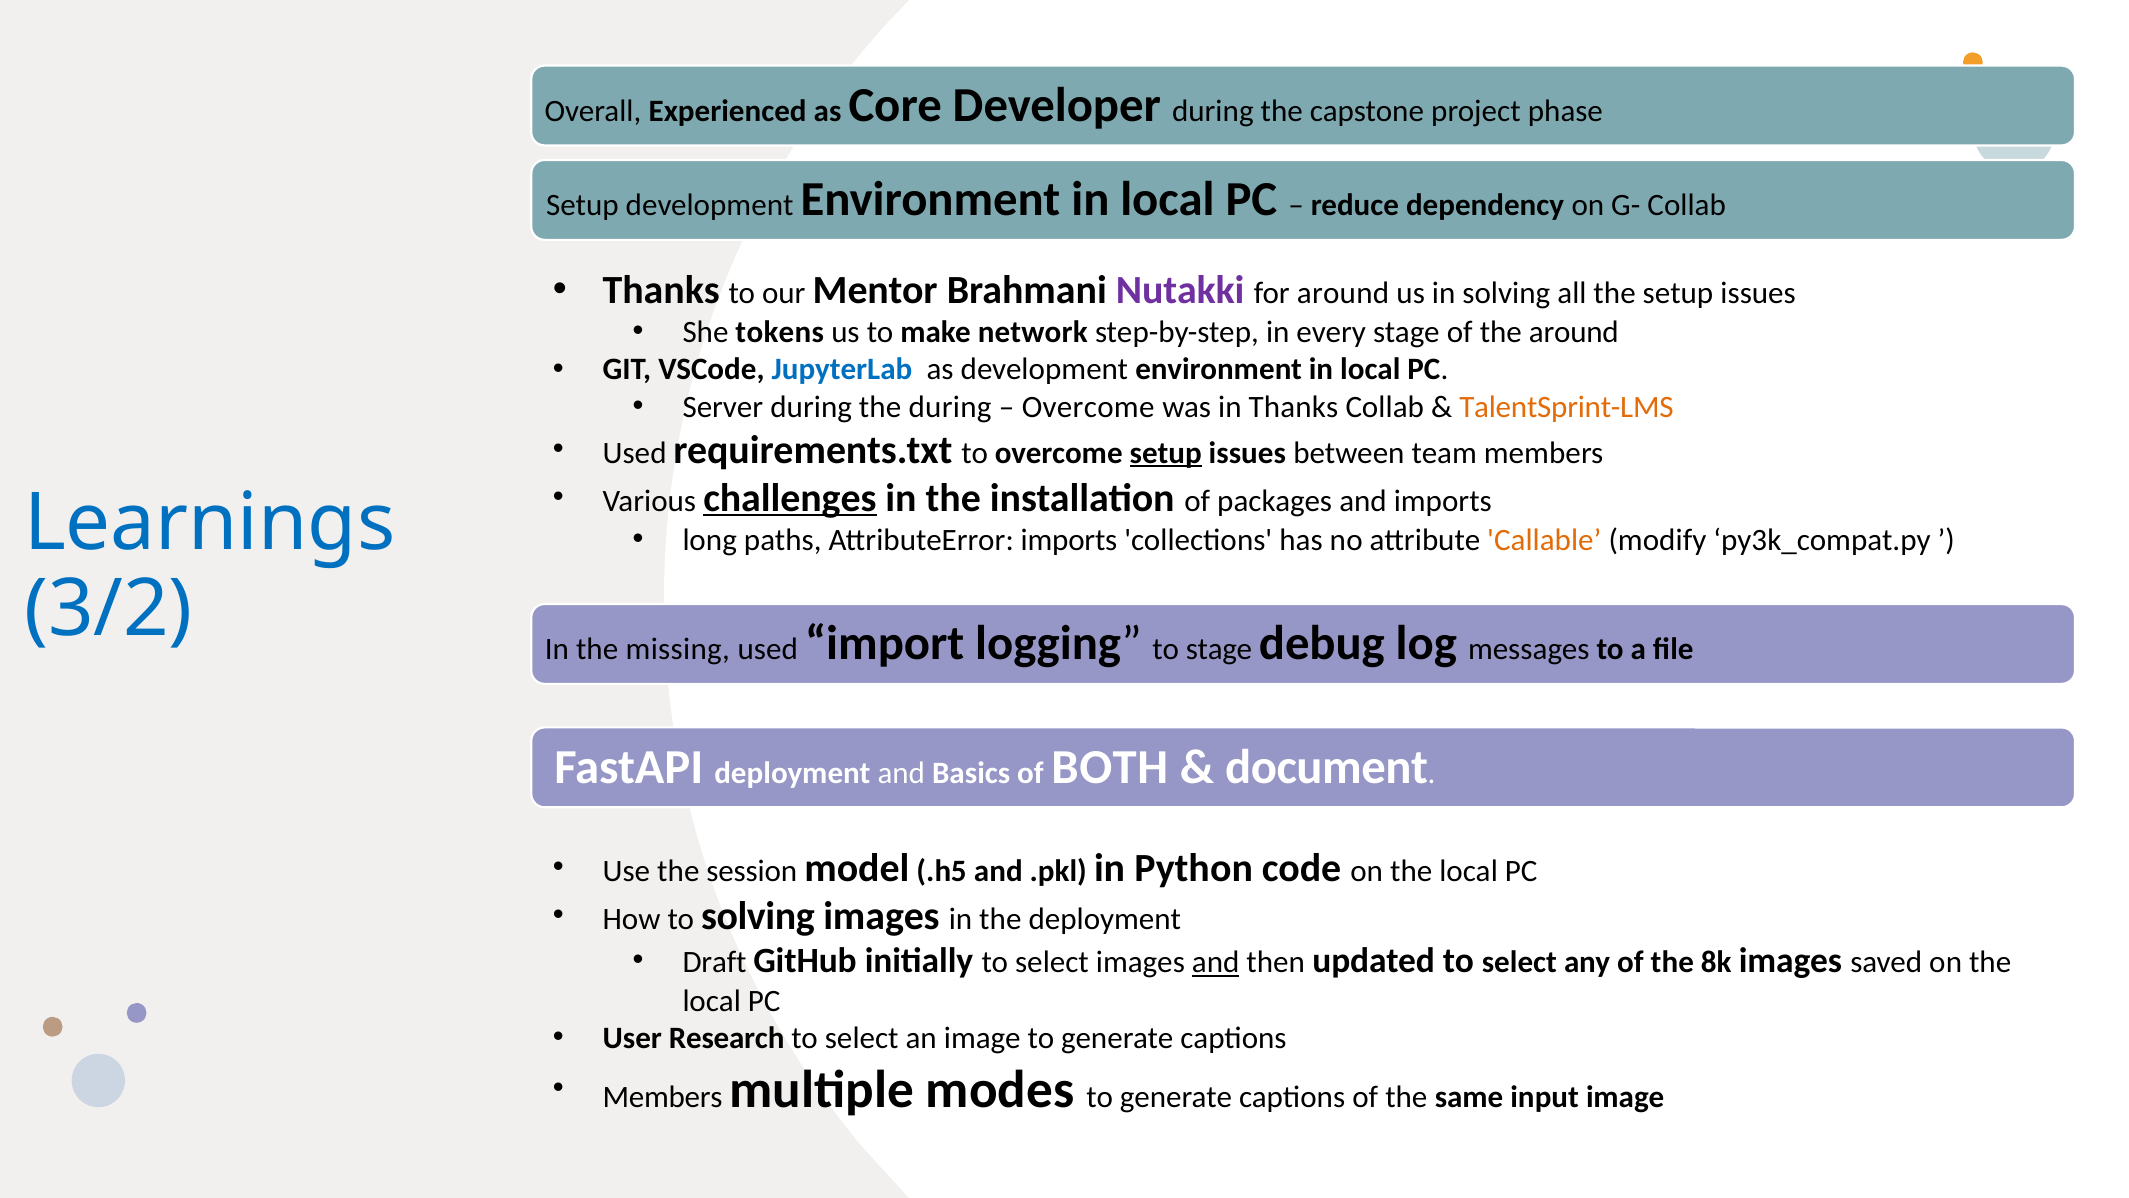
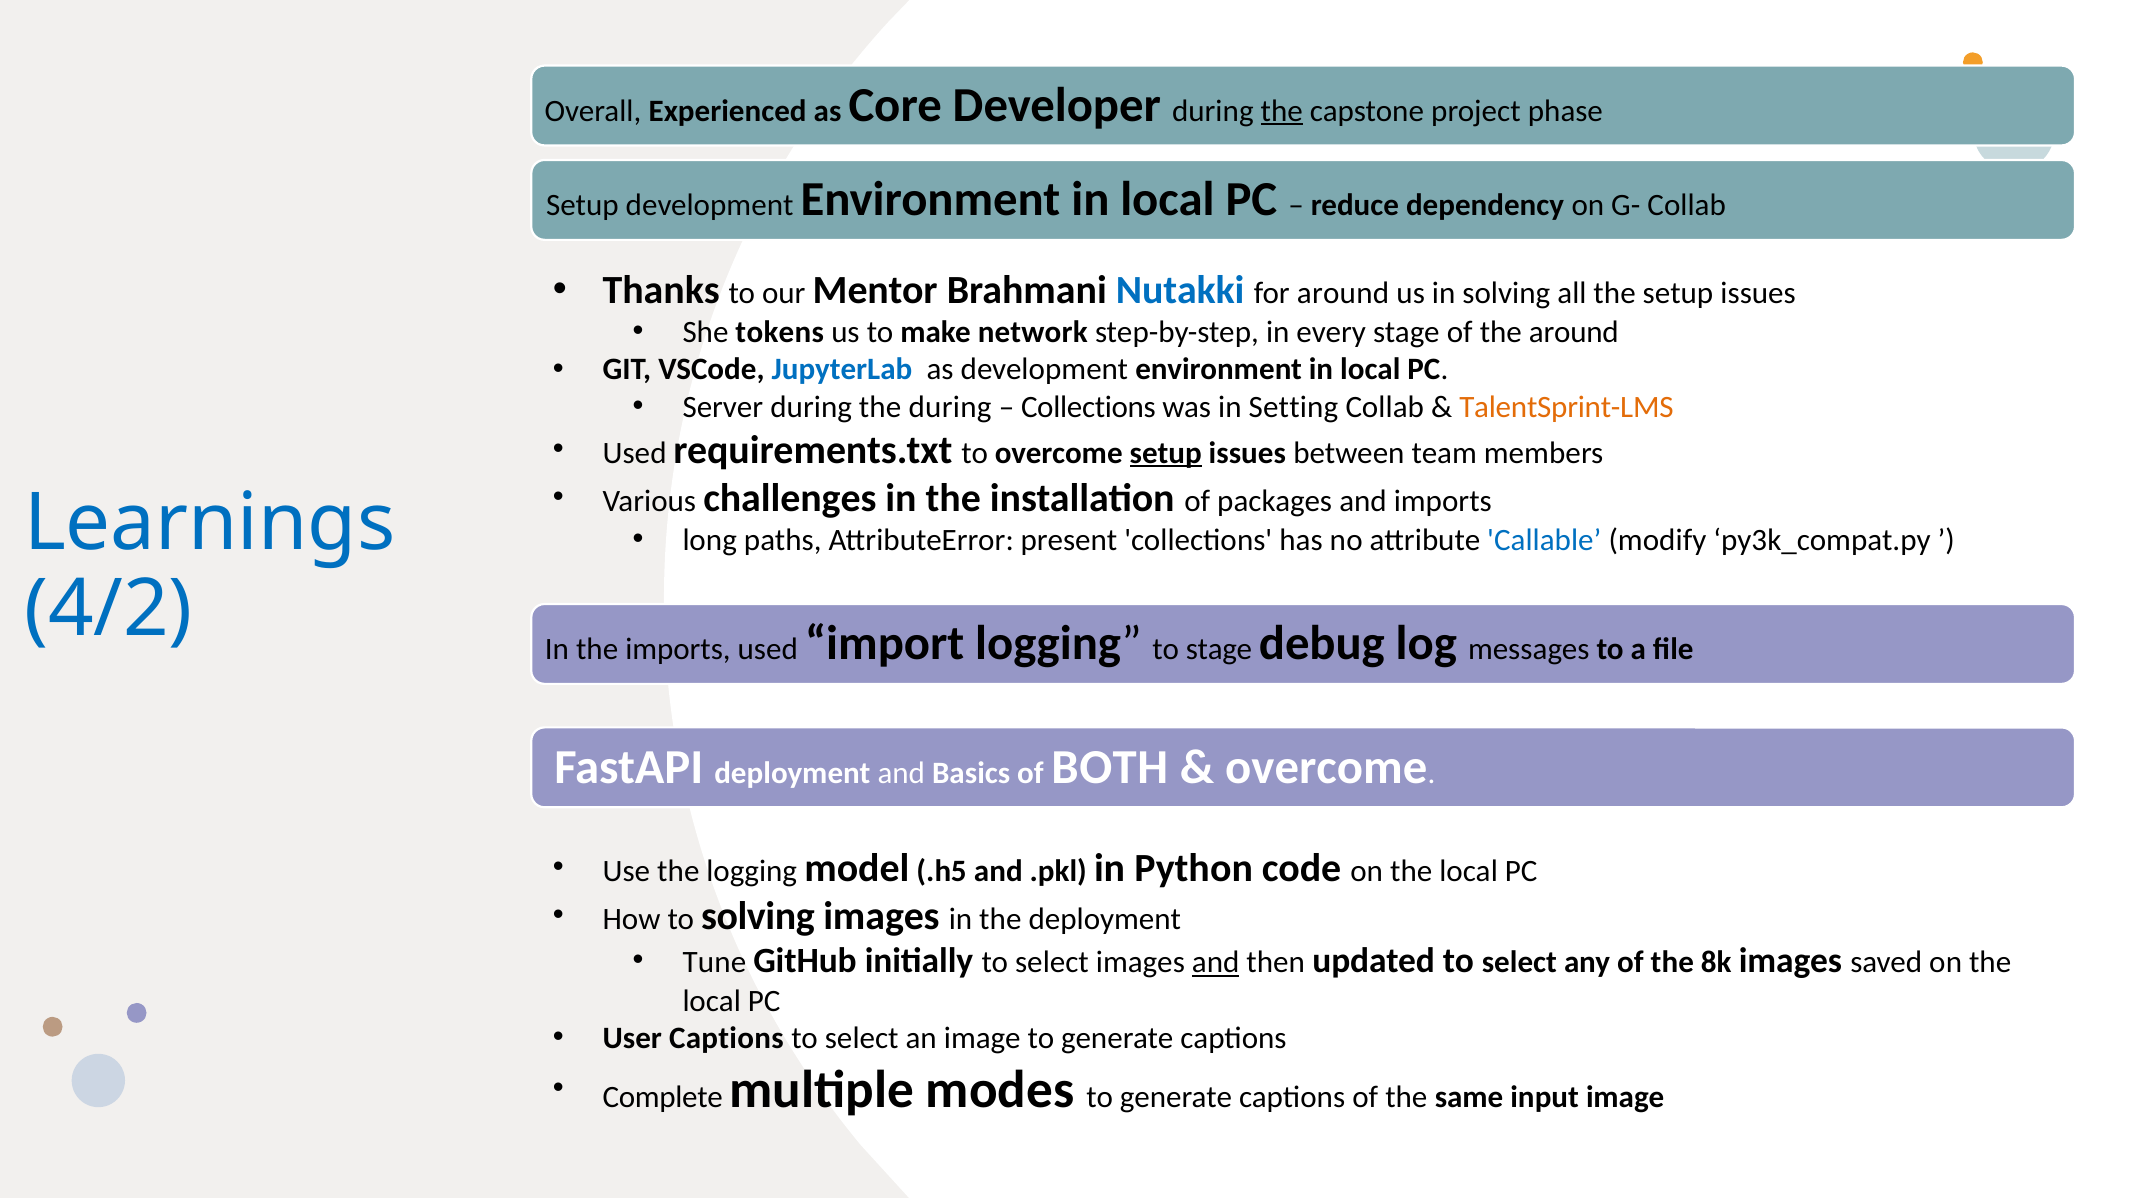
the at (1282, 111) underline: none -> present
Nutakki colour: purple -> blue
Overcome at (1088, 407): Overcome -> Collections
in Thanks: Thanks -> Setting
challenges underline: present -> none
AttributeError imports: imports -> present
Callable colour: orange -> blue
3/2: 3/2 -> 4/2
the missing: missing -> imports
document at (1327, 767): document -> overcome
the session: session -> logging
Draft: Draft -> Tune
User Research: Research -> Captions
Members at (663, 1097): Members -> Complete
